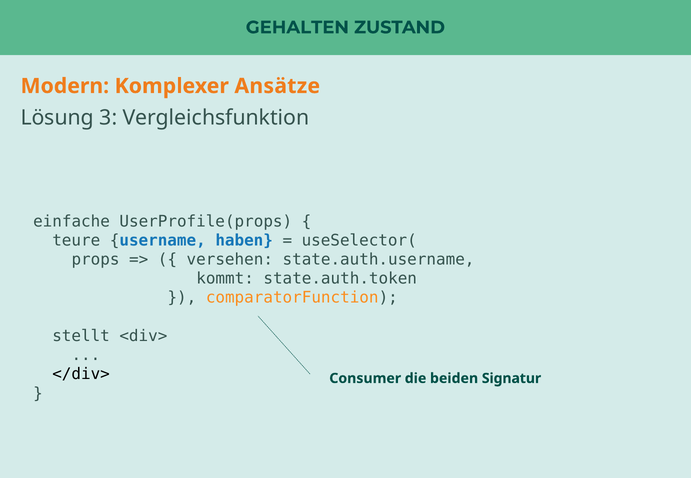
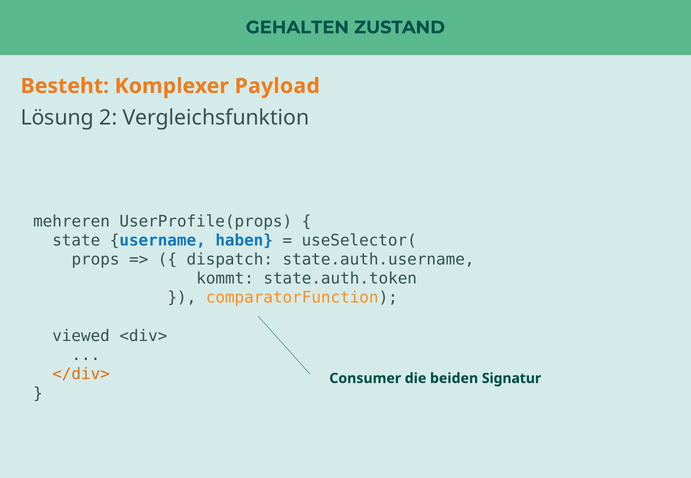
Modern: Modern -> Besteht
Ansätze: Ansätze -> Payload
3: 3 -> 2
einfache: einfache -> mehreren
teure: teure -> state
versehen: versehen -> dispatch
stellt: stellt -> viewed
</div> colour: black -> orange
